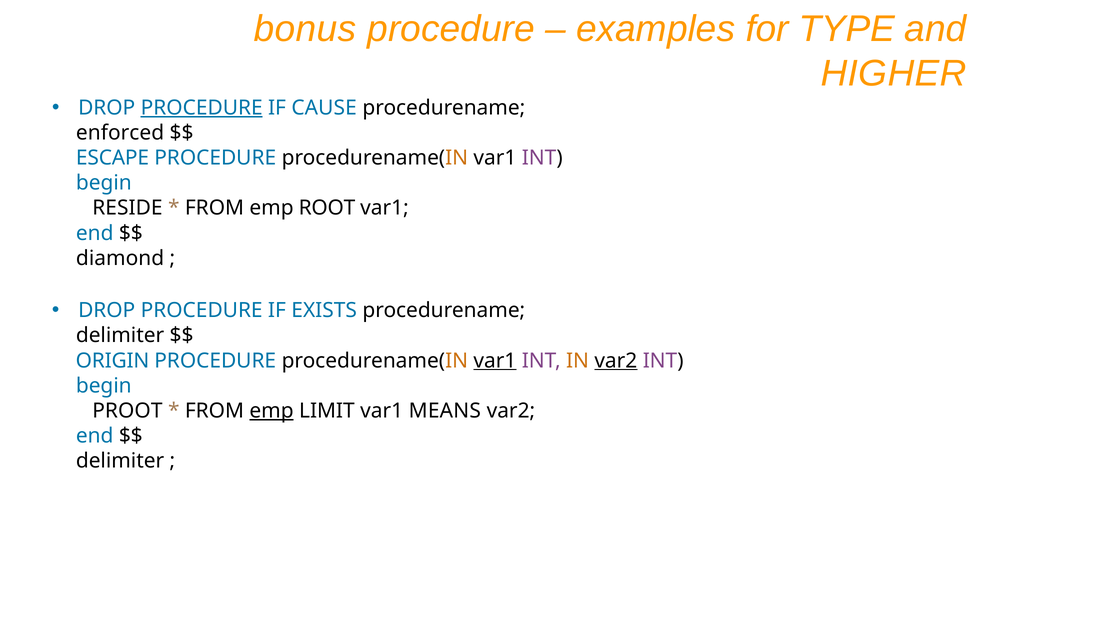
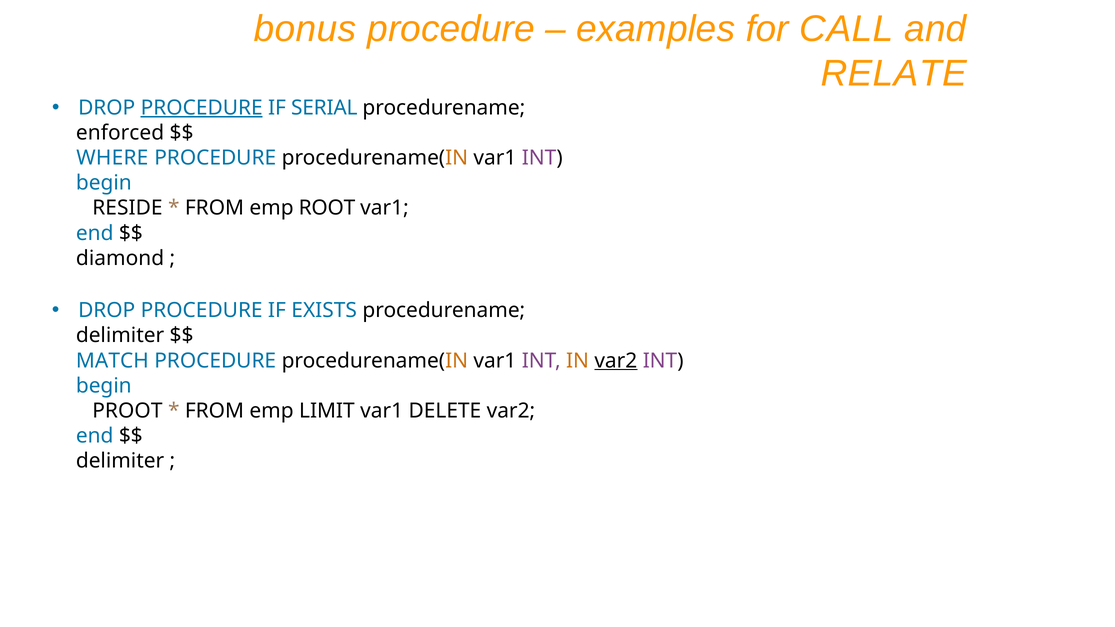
TYPE: TYPE -> CALL
HIGHER: HIGHER -> RELATE
CAUSE: CAUSE -> SERIAL
ESCAPE: ESCAPE -> WHERE
ORIGIN: ORIGIN -> MATCH
var1 at (495, 361) underline: present -> none
emp at (272, 411) underline: present -> none
MEANS: MEANS -> DELETE
